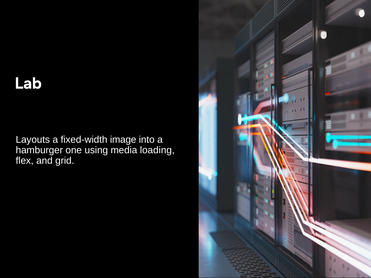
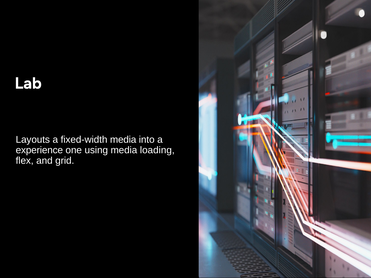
fixed-width image: image -> media
hamburger: hamburger -> experience
